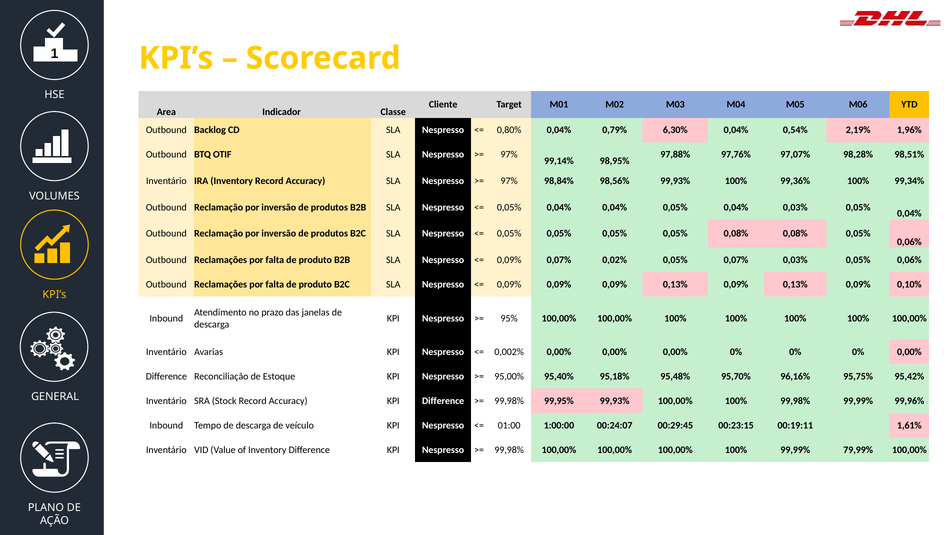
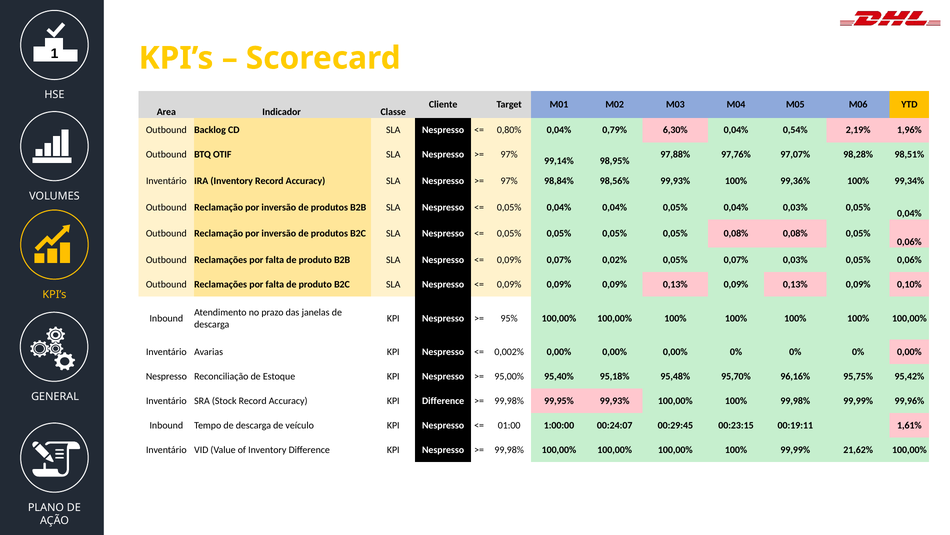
Difference at (166, 376): Difference -> Nespresso
79,99%: 79,99% -> 21,62%
